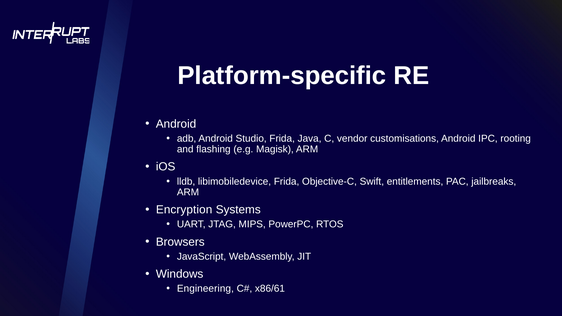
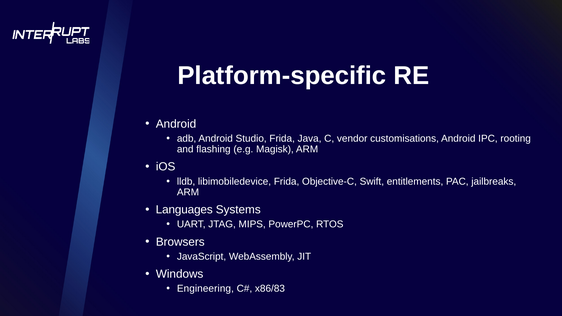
Encryption: Encryption -> Languages
x86/61: x86/61 -> x86/83
